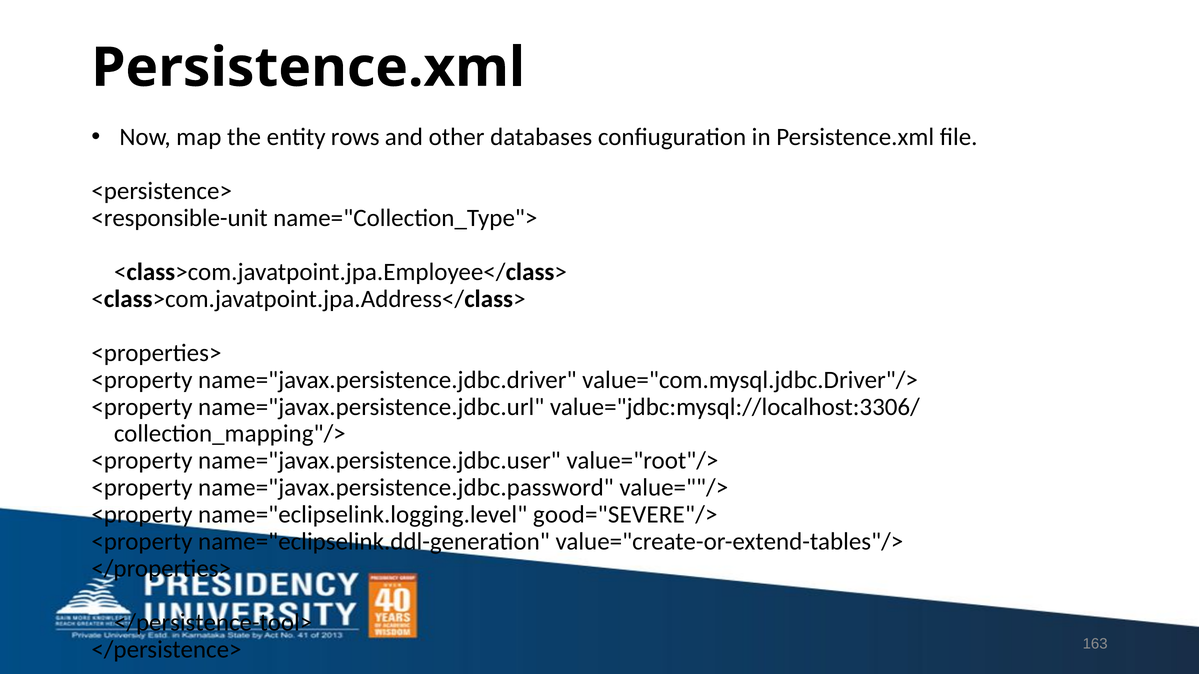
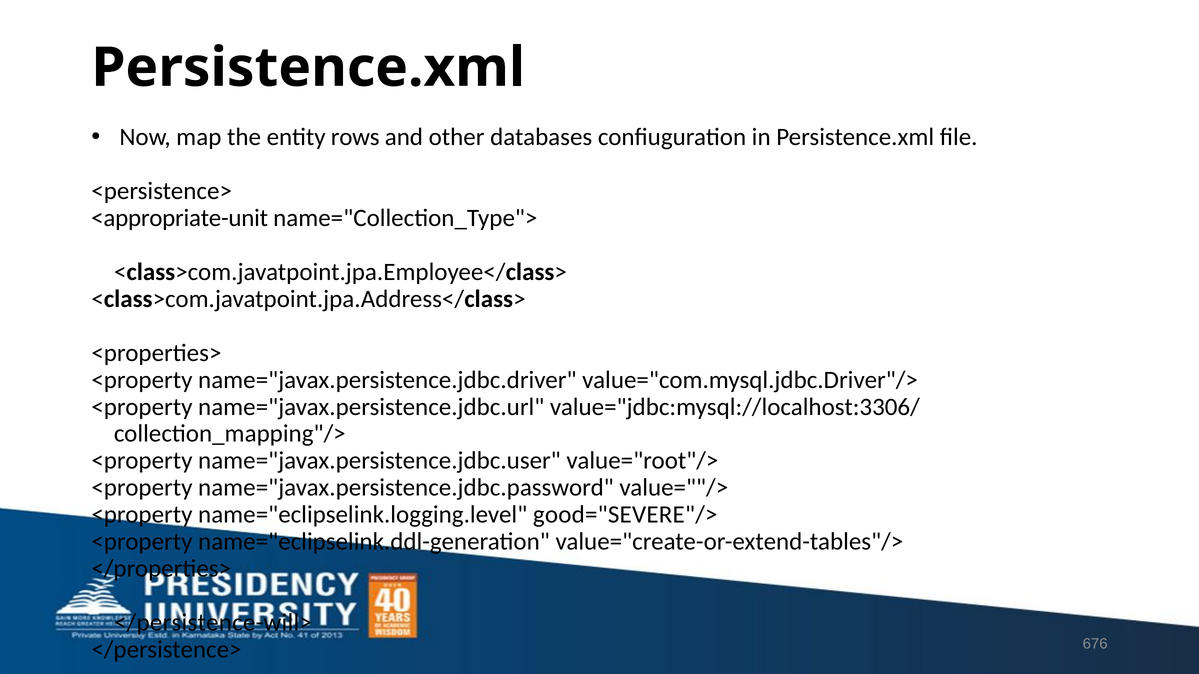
<responsible-unit: <responsible-unit -> <appropriate-unit
</persistence-tool>: </persistence-tool> -> </persistence-will>
163: 163 -> 676
